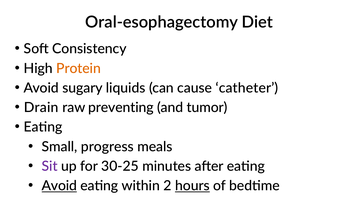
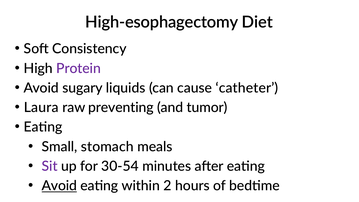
Oral-esophagectomy: Oral-esophagectomy -> High-esophagectomy
Protein colour: orange -> purple
Drain: Drain -> Laura
progress: progress -> stomach
30-25: 30-25 -> 30-54
hours underline: present -> none
